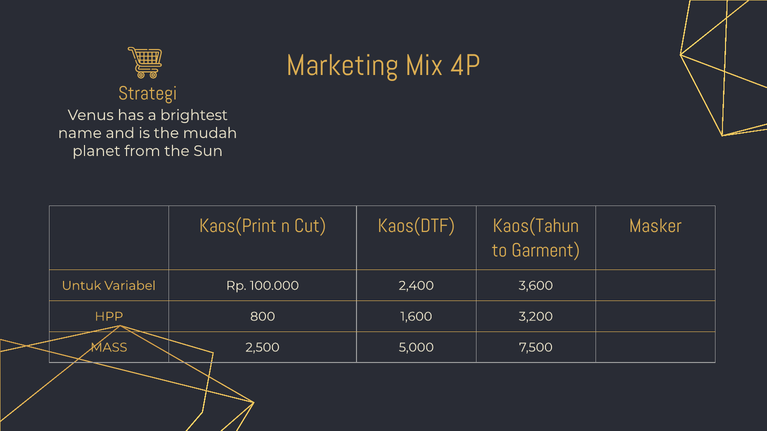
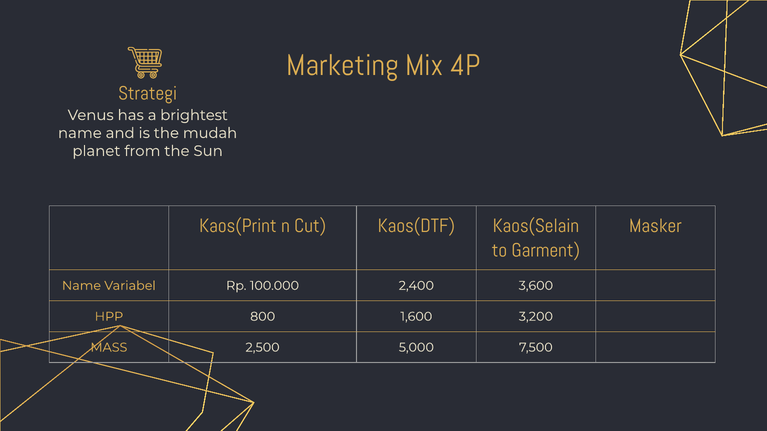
Kaos(Tahun: Kaos(Tahun -> Kaos(Selain
Untuk at (82, 286): Untuk -> Name
